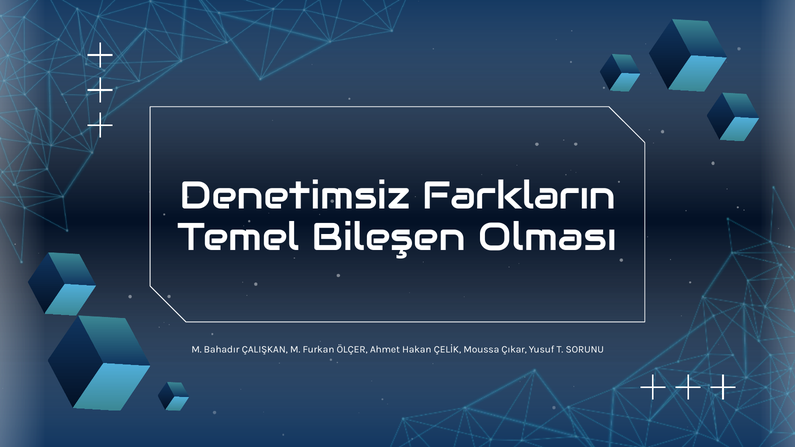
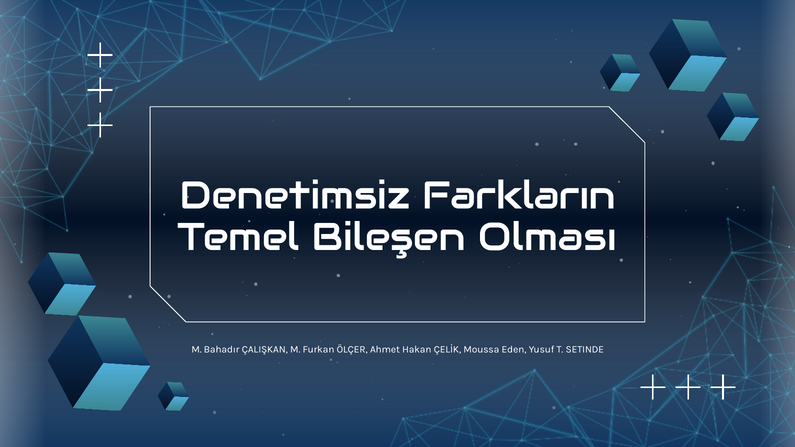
Çıkar: Çıkar -> Eden
SORUNU: SORUNU -> SETINDE
